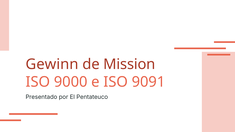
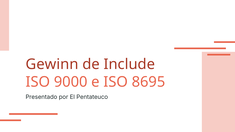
Mission: Mission -> Include
9091: 9091 -> 8695
